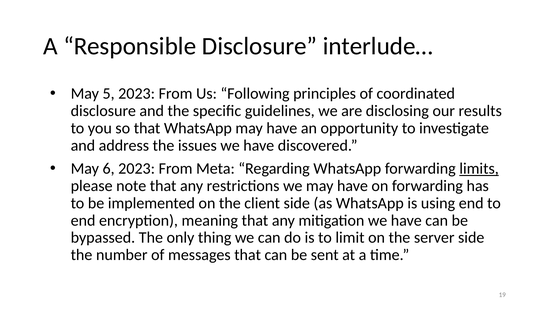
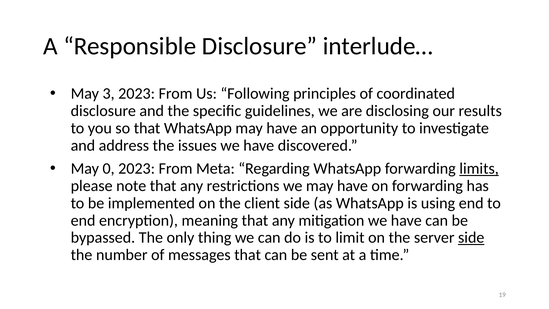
5: 5 -> 3
6: 6 -> 0
side at (471, 238) underline: none -> present
